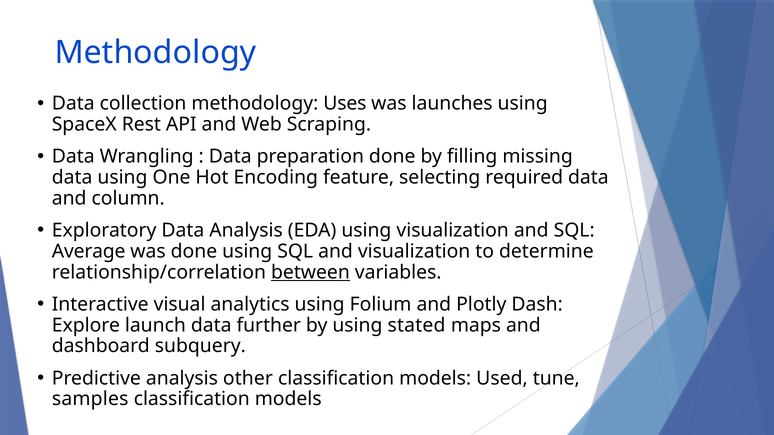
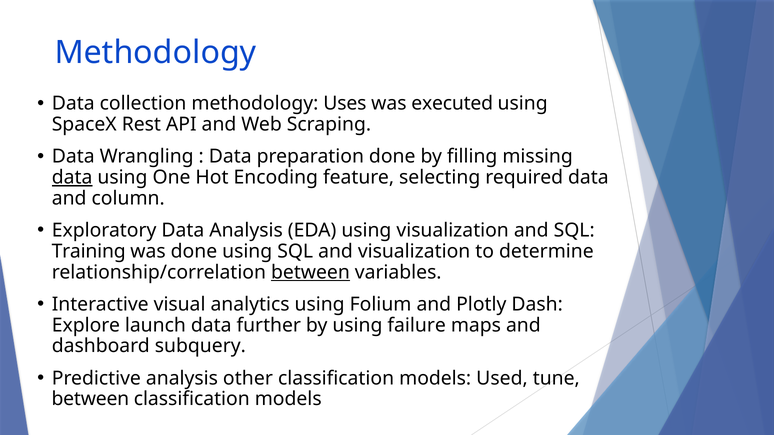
launches: launches -> executed
data at (72, 178) underline: none -> present
Average: Average -> Training
stated: stated -> failure
samples at (90, 399): samples -> between
